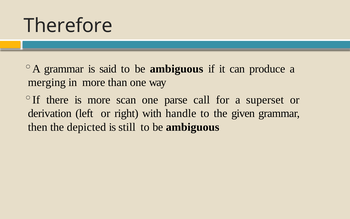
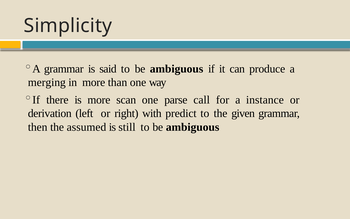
Therefore: Therefore -> Simplicity
superset: superset -> instance
handle: handle -> predict
depicted: depicted -> assumed
